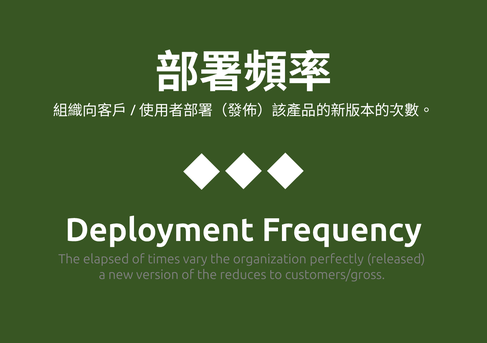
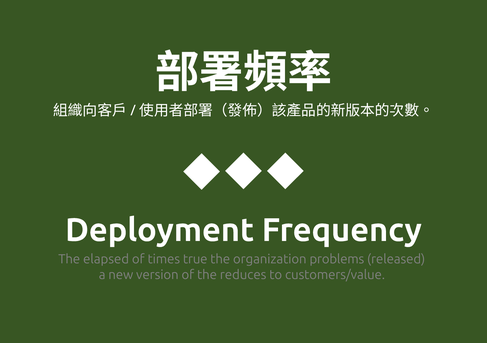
vary: vary -> true
perfectly: perfectly -> problems
customers/gross: customers/gross -> customers/value
